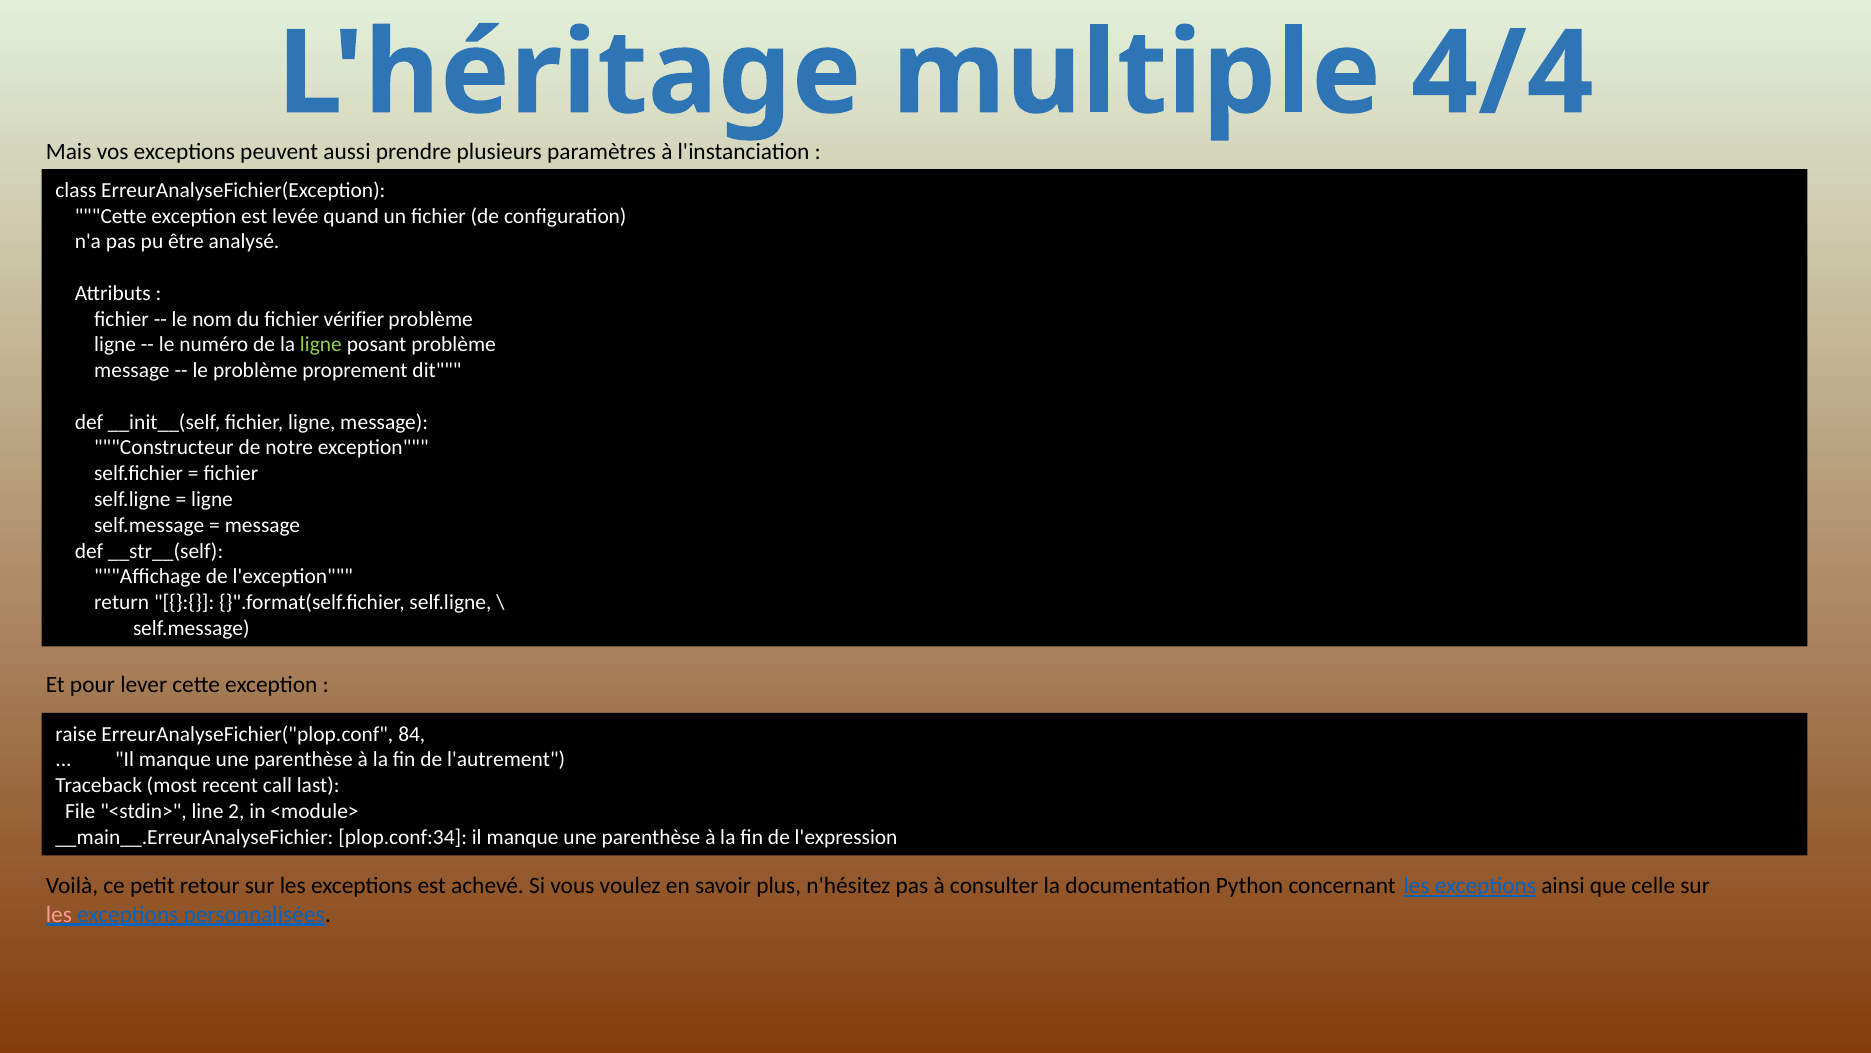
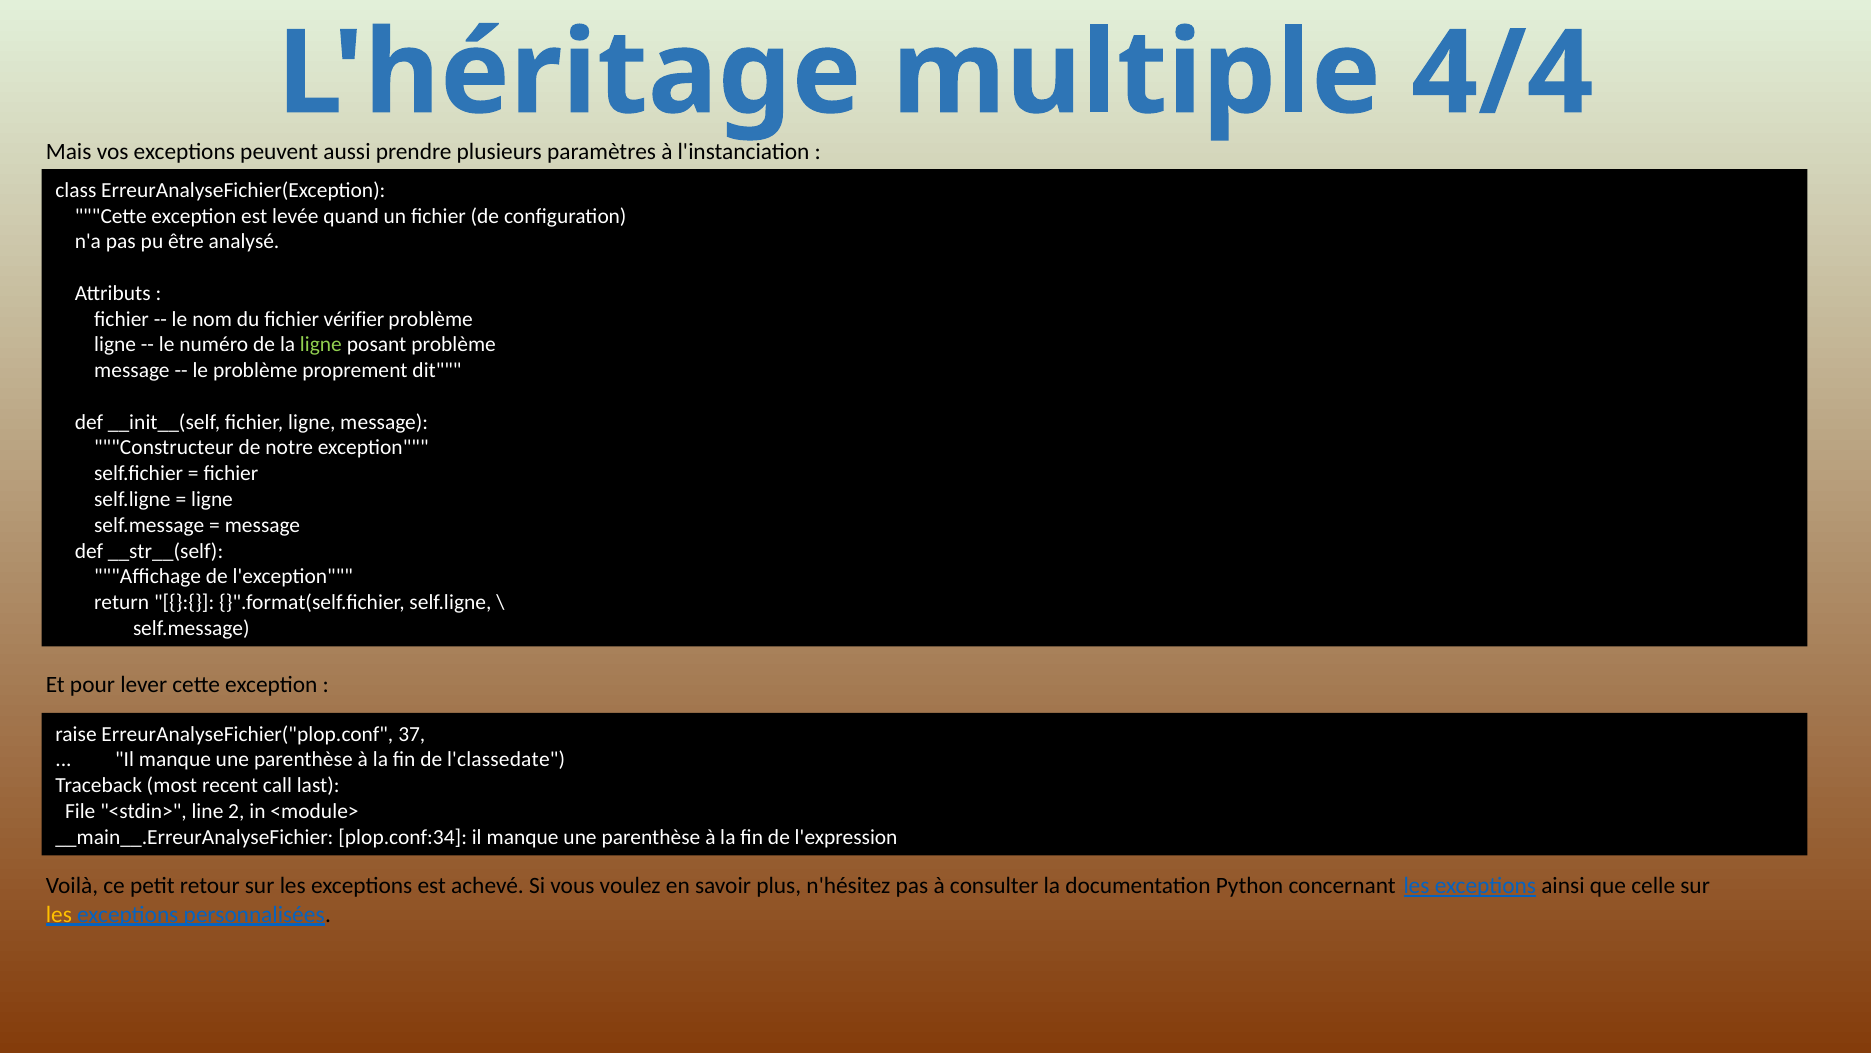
84: 84 -> 37
l'autrement: l'autrement -> l'classedate
les at (59, 914) colour: pink -> yellow
